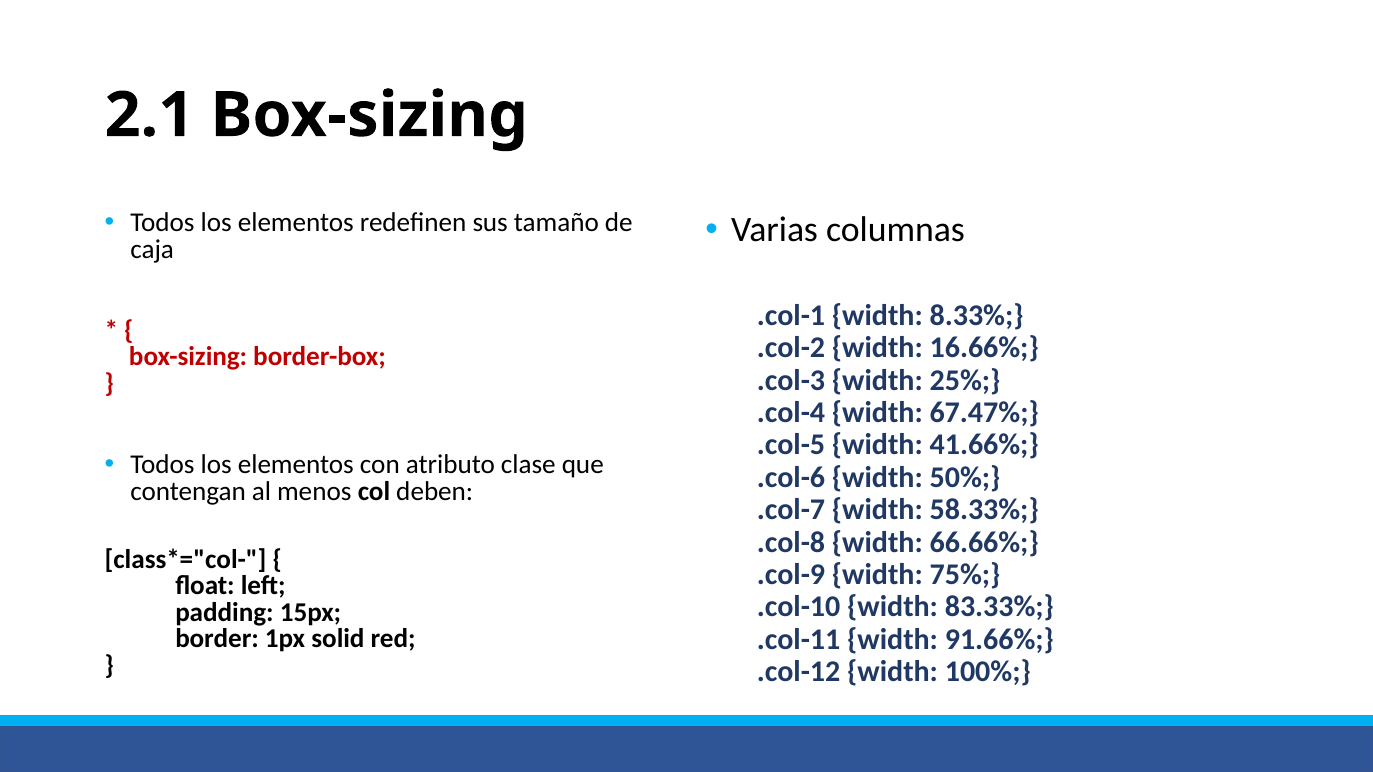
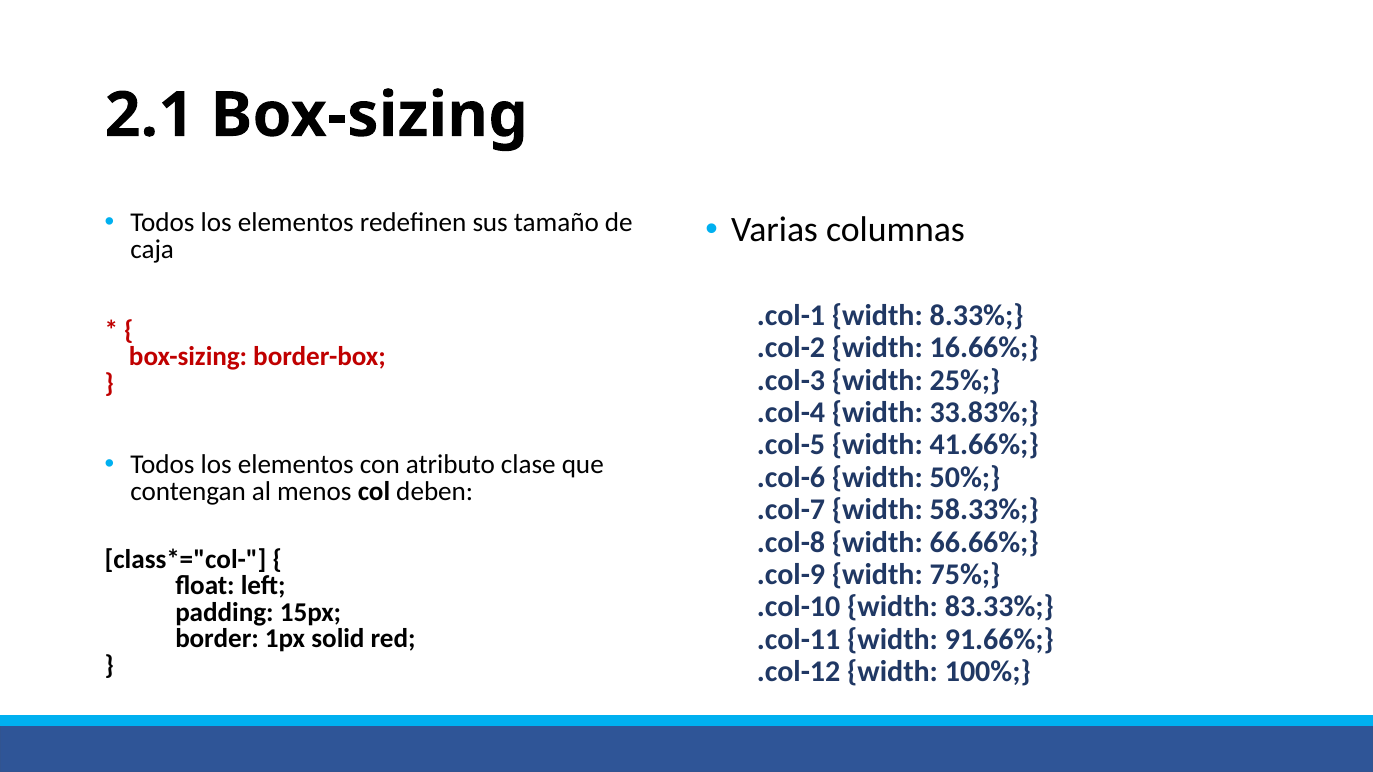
67.47%: 67.47% -> 33.83%
